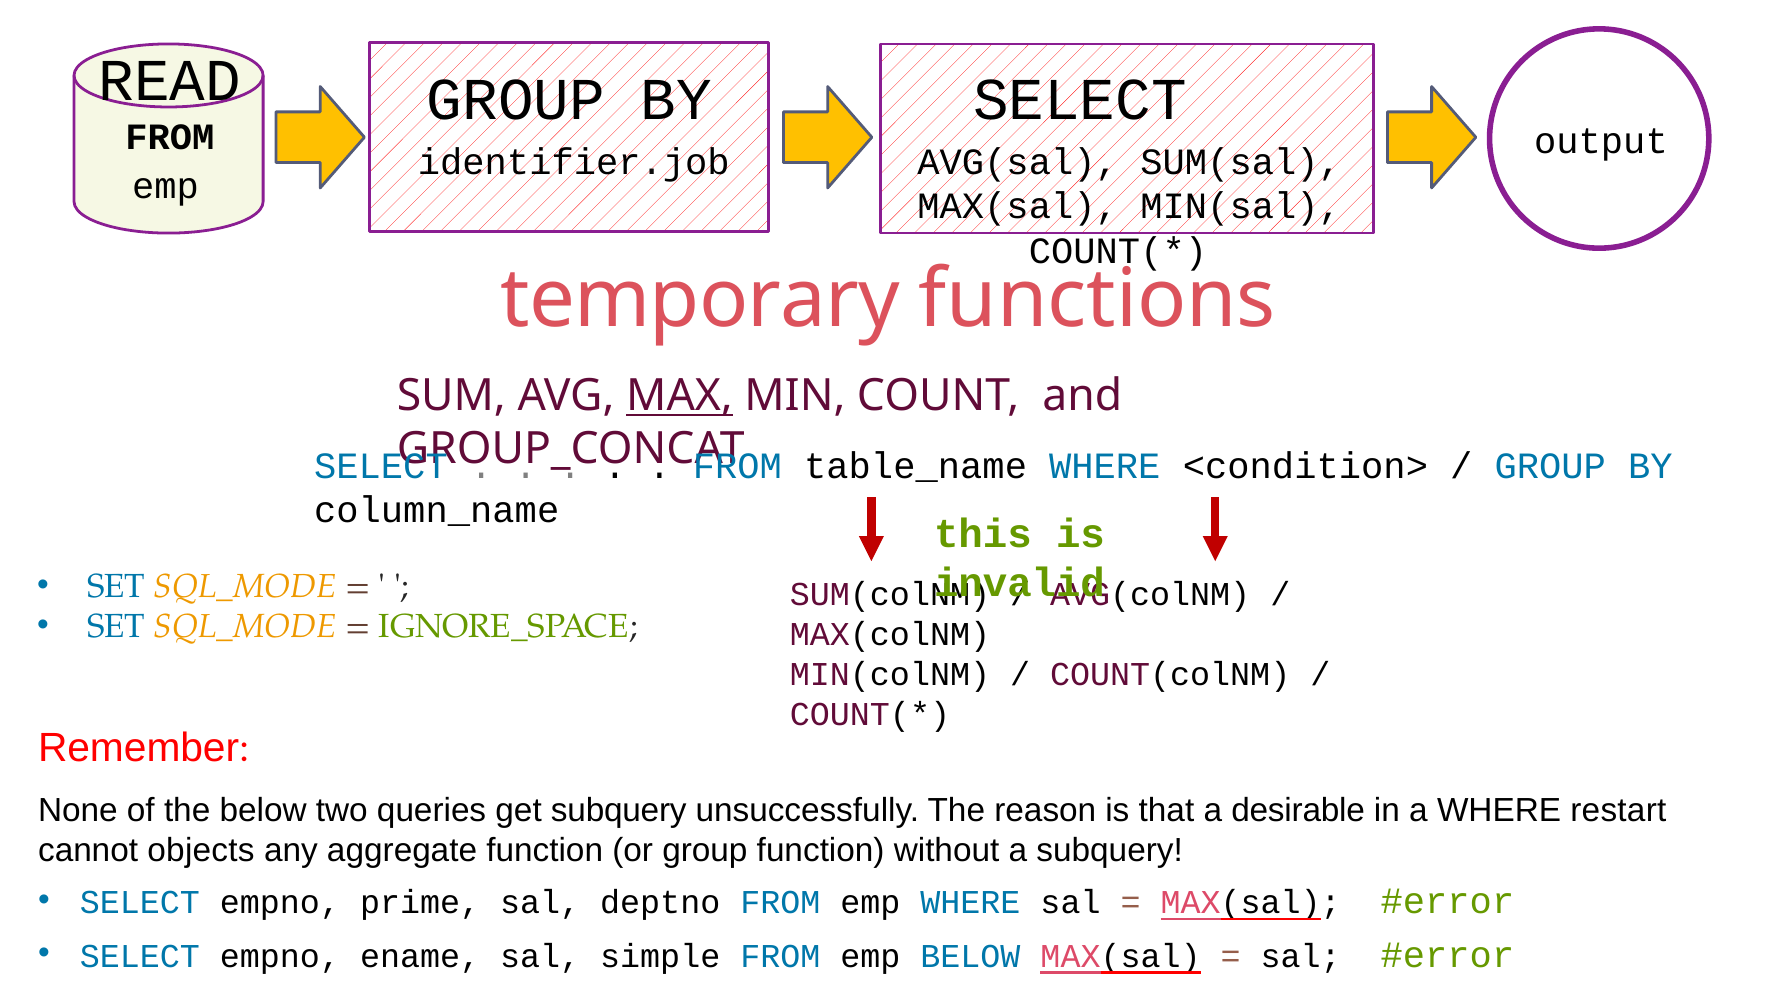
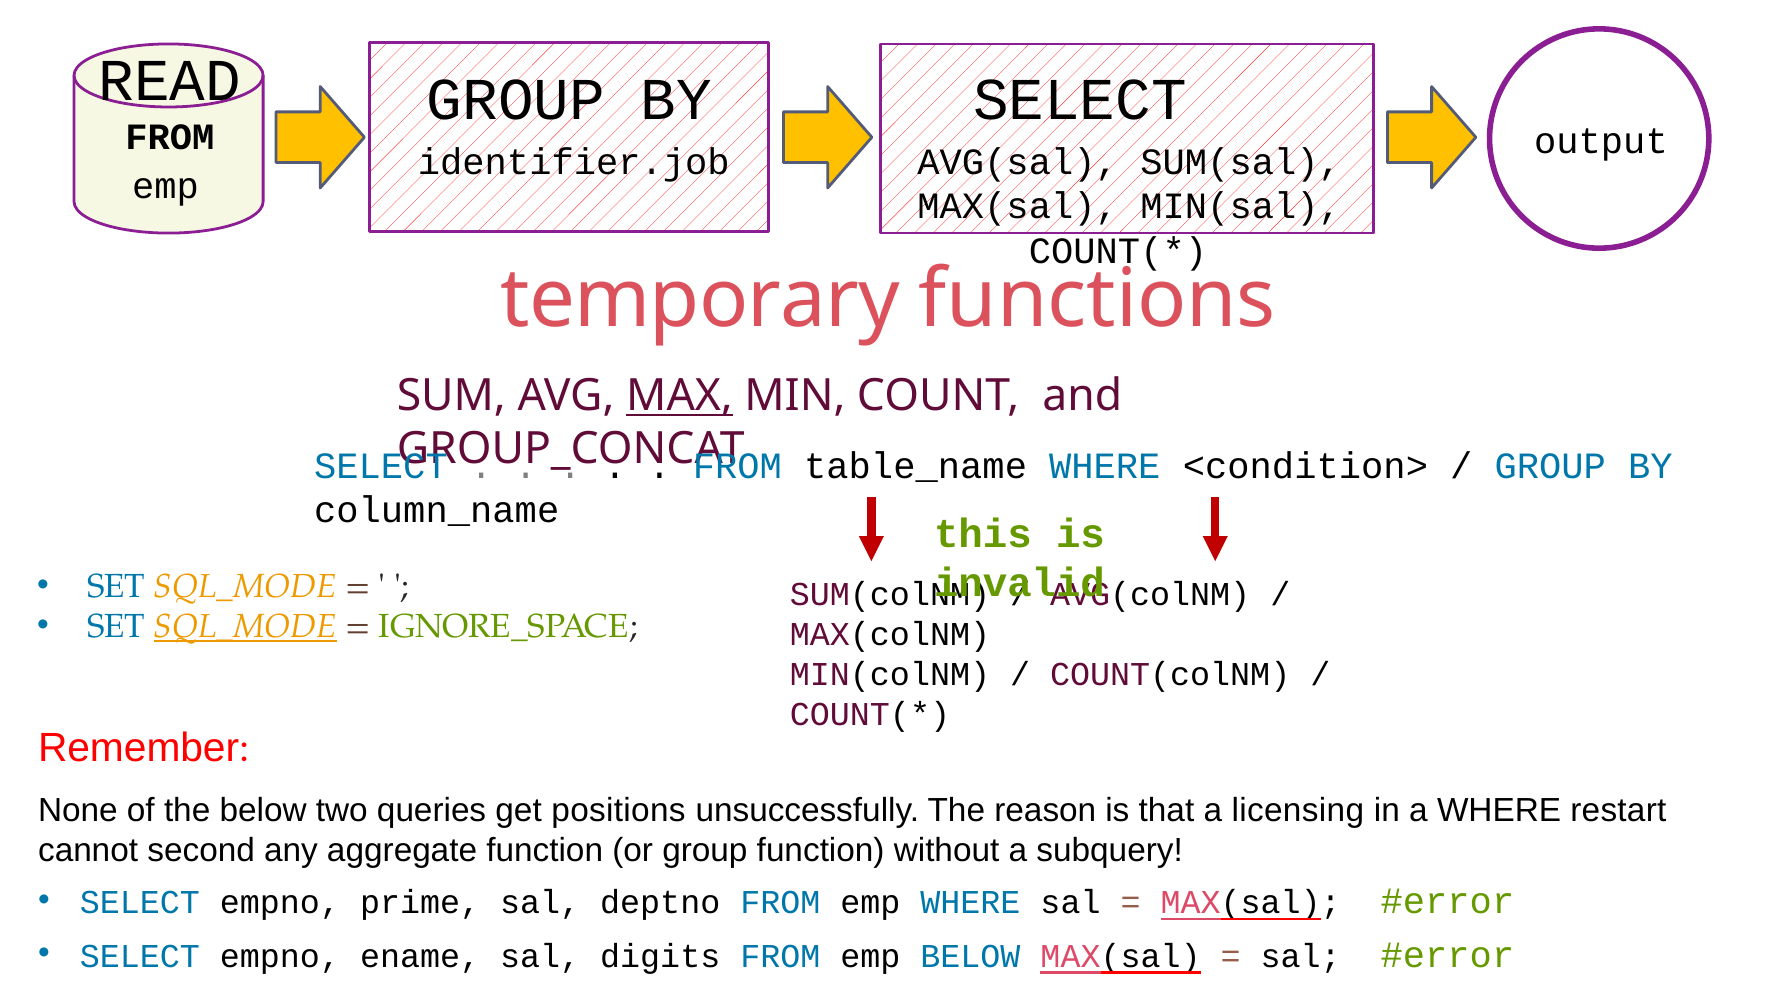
SQL_MODE at (245, 626) underline: none -> present
get subquery: subquery -> positions
desirable: desirable -> licensing
objects: objects -> second
simple: simple -> digits
